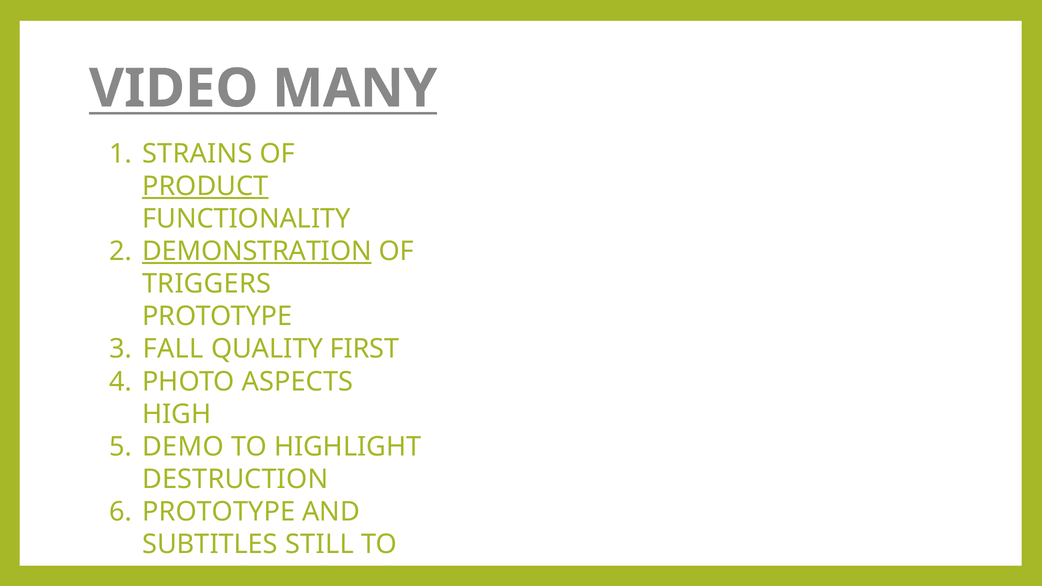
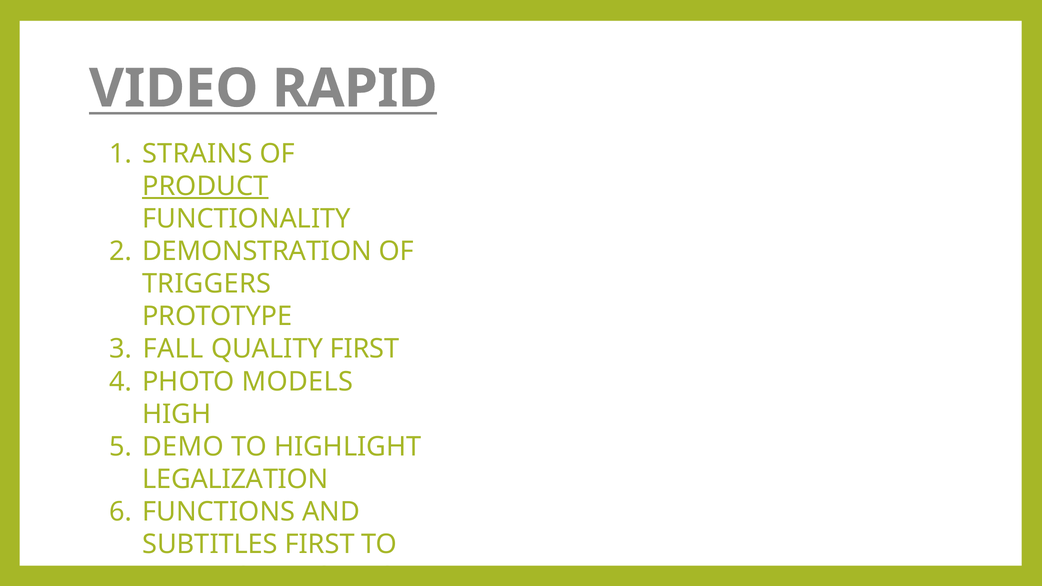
MANY: MANY -> RAPID
DEMONSTRATION underline: present -> none
ASPECTS: ASPECTS -> MODELS
DESTRUCTION: DESTRUCTION -> LEGALIZATION
PROTOTYPE at (219, 512): PROTOTYPE -> FUNCTIONS
SUBTITLES STILL: STILL -> FIRST
